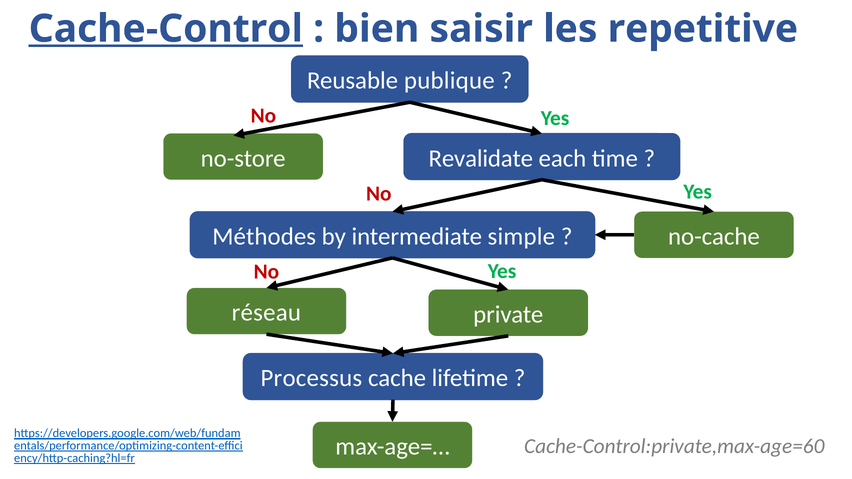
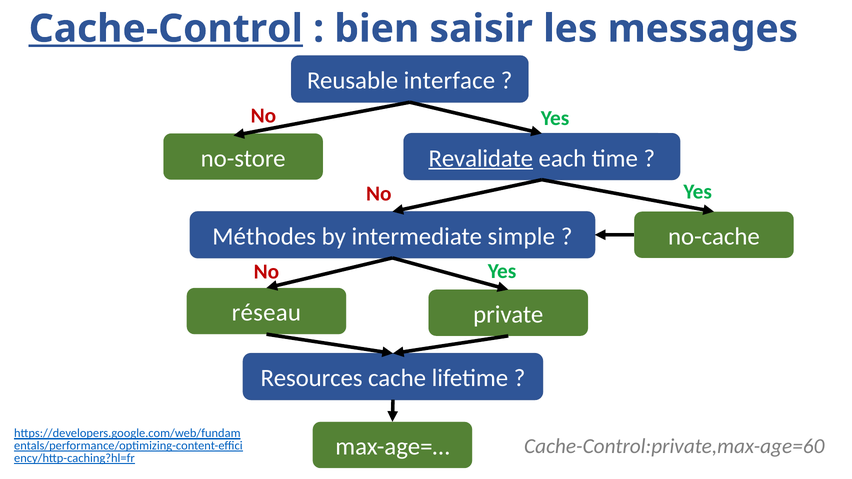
repetitive: repetitive -> messages
publique: publique -> interface
Revalidate underline: none -> present
Processus: Processus -> Resources
